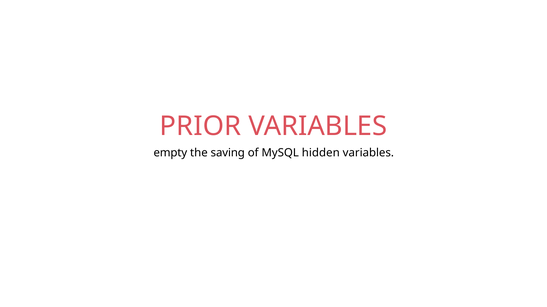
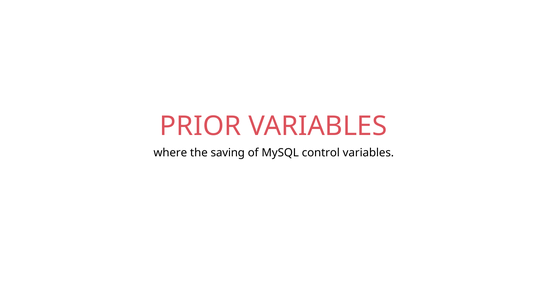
empty: empty -> where
hidden: hidden -> control
